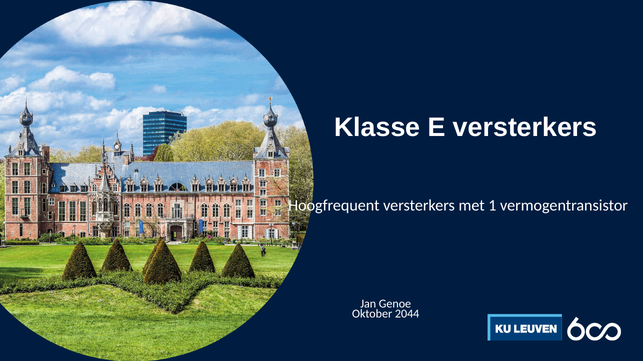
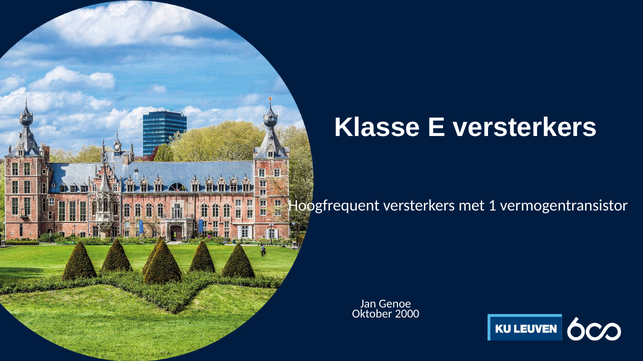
2044: 2044 -> 2000
